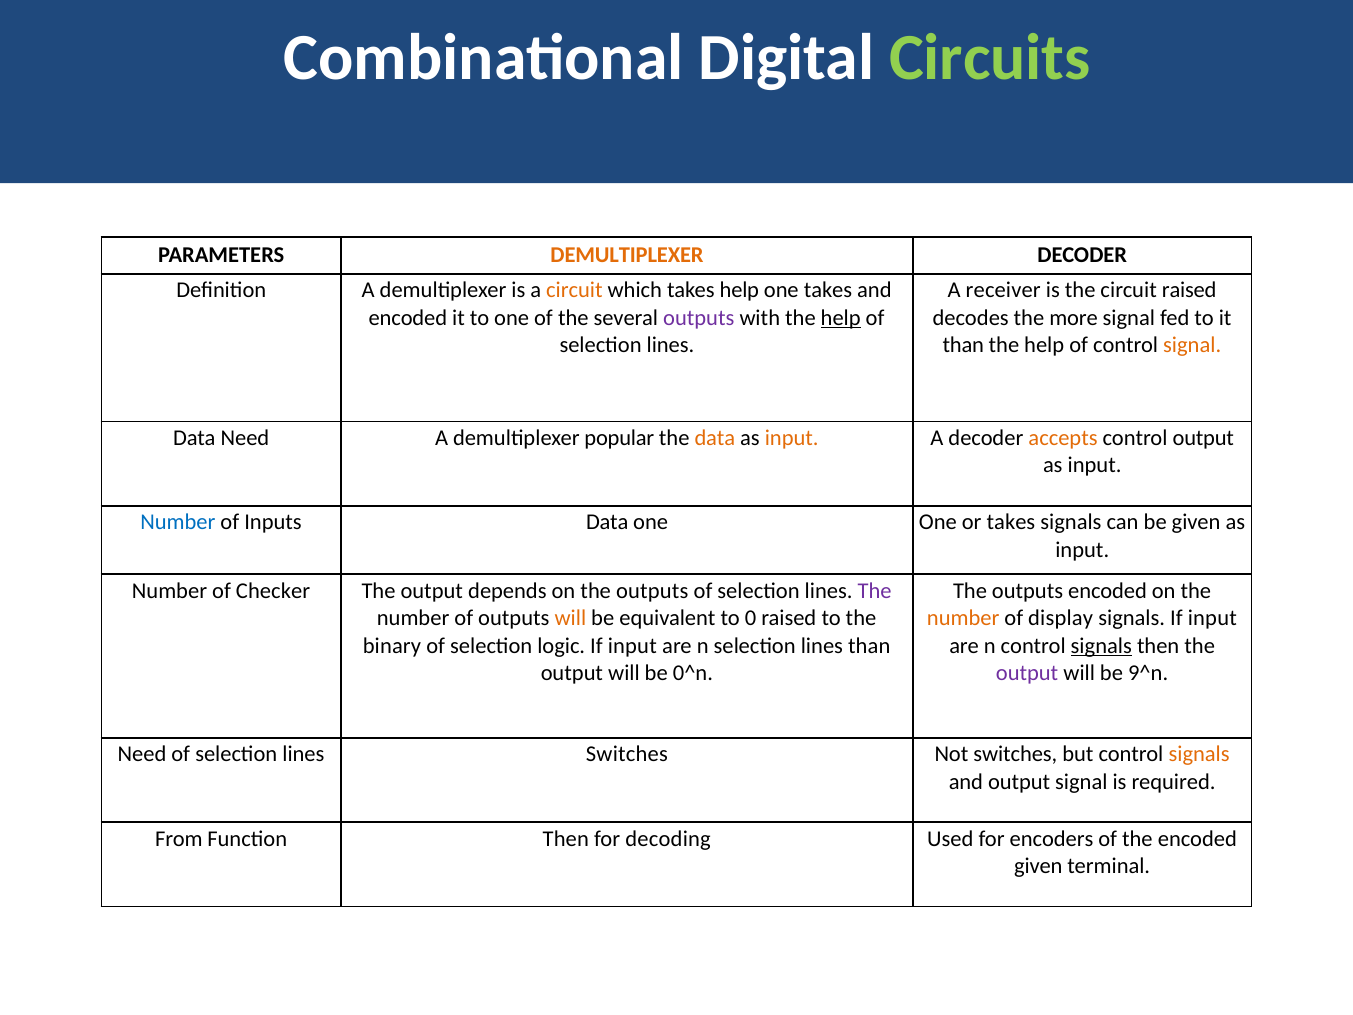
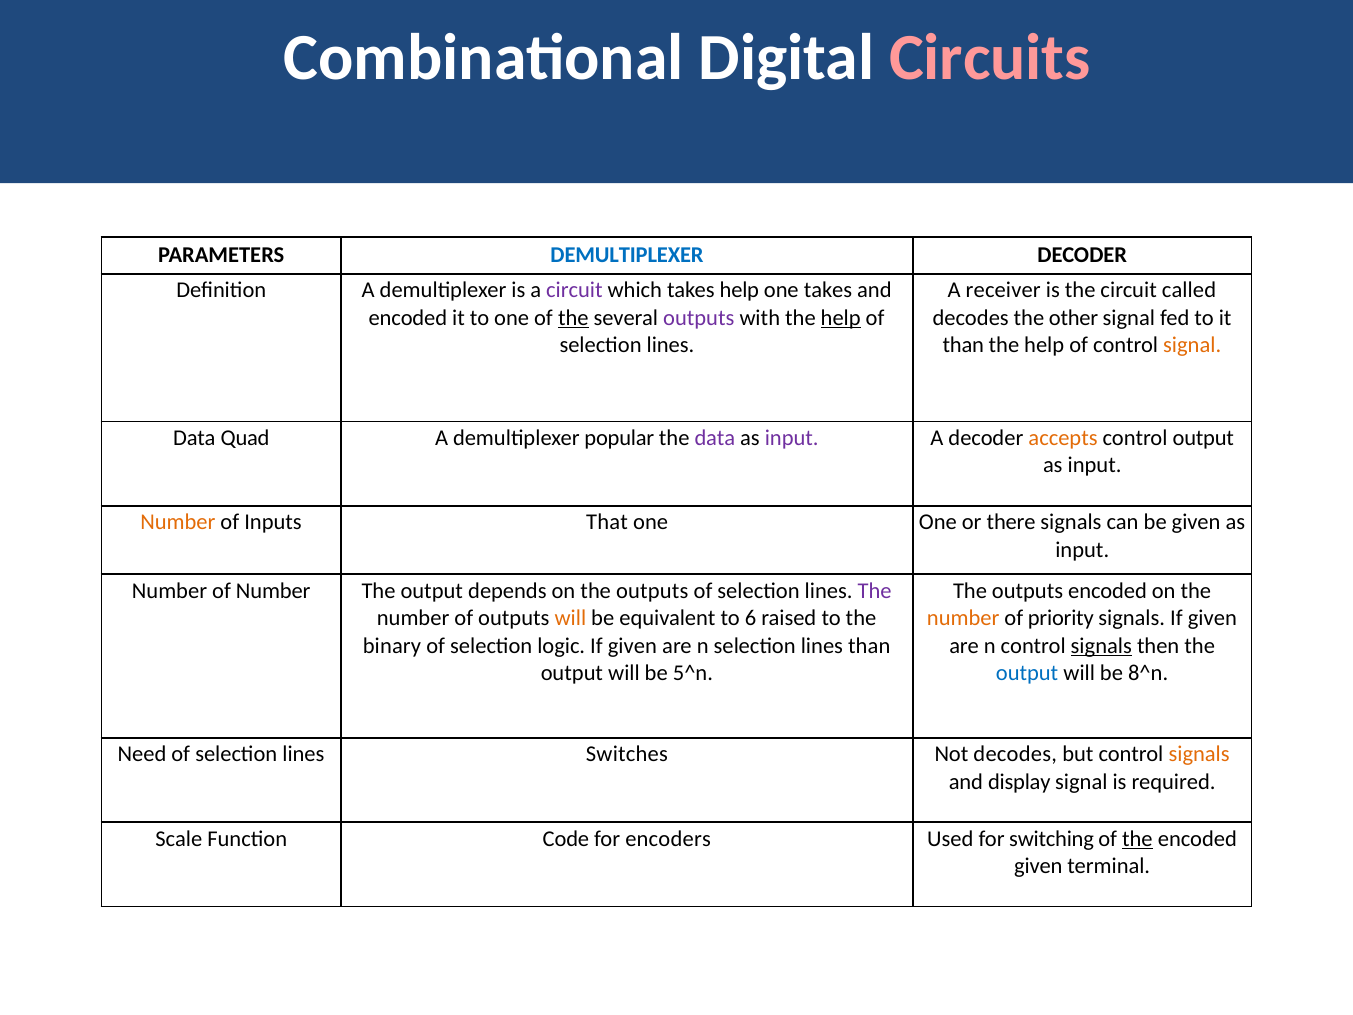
Circuits colour: light green -> pink
DEMULTIPLEXER at (627, 255) colour: orange -> blue
circuit at (574, 290) colour: orange -> purple
circuit raised: raised -> called
the at (573, 318) underline: none -> present
more: more -> other
Data Need: Need -> Quad
data at (715, 438) colour: orange -> purple
input at (792, 438) colour: orange -> purple
Number at (178, 522) colour: blue -> orange
Inputs Data: Data -> That
or takes: takes -> there
of Checker: Checker -> Number
0: 0 -> 6
display: display -> priority
signals If input: input -> given
input at (632, 646): input -> given
0^n: 0^n -> 5^n
output at (1027, 673) colour: purple -> blue
9^n: 9^n -> 8^n
Not switches: switches -> decodes
and output: output -> display
From: From -> Scale
Function Then: Then -> Code
decoding: decoding -> encoders
encoders: encoders -> switching
the at (1137, 838) underline: none -> present
